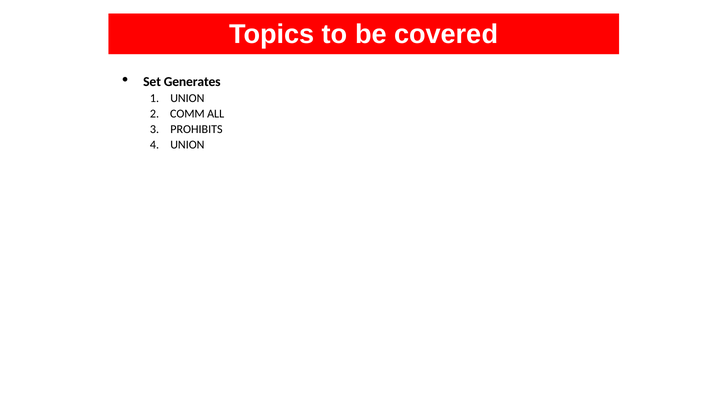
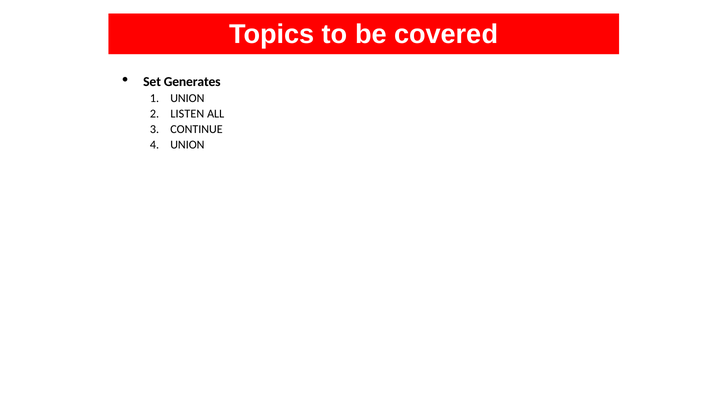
COMM: COMM -> LISTEN
PROHIBITS: PROHIBITS -> CONTINUE
